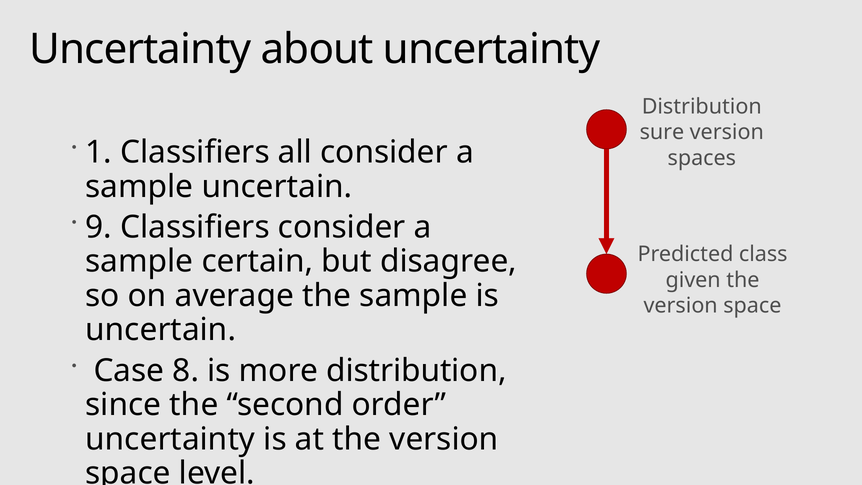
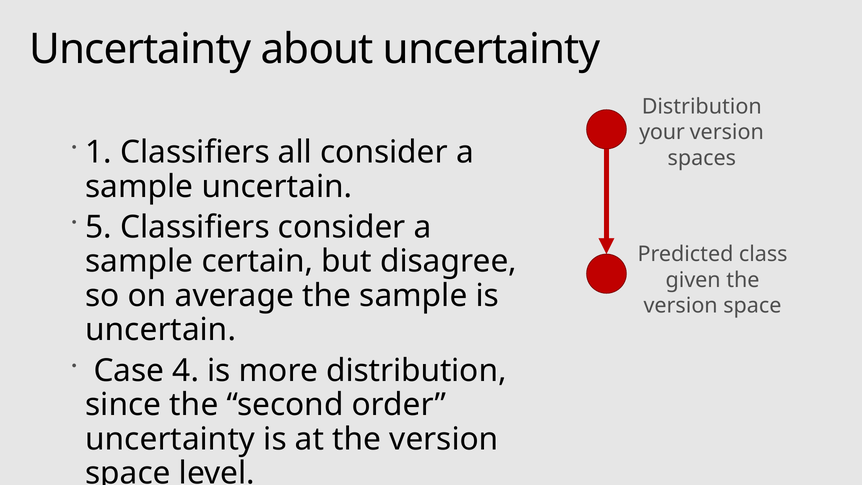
sure: sure -> your
9: 9 -> 5
8: 8 -> 4
